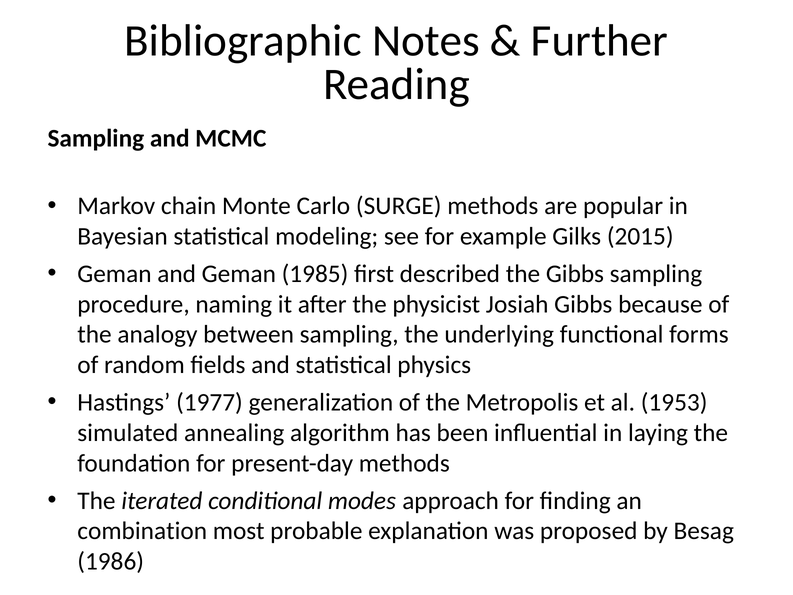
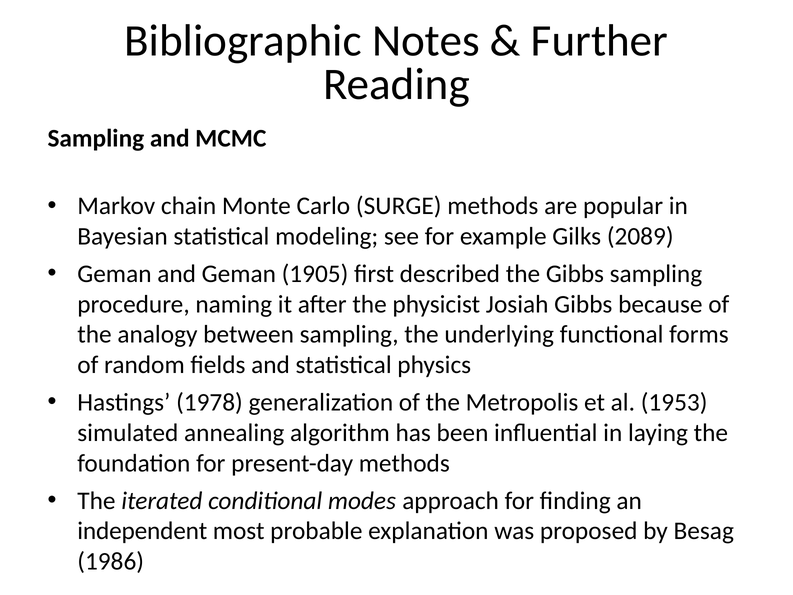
2015: 2015 -> 2089
1985: 1985 -> 1905
1977: 1977 -> 1978
combination: combination -> independent
